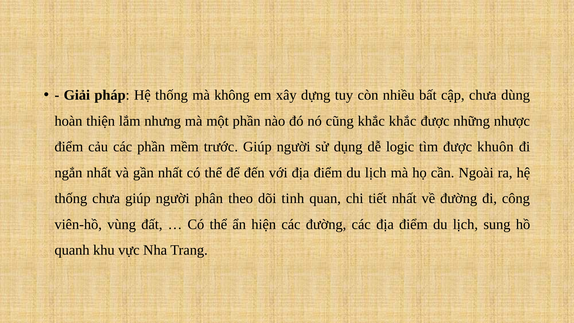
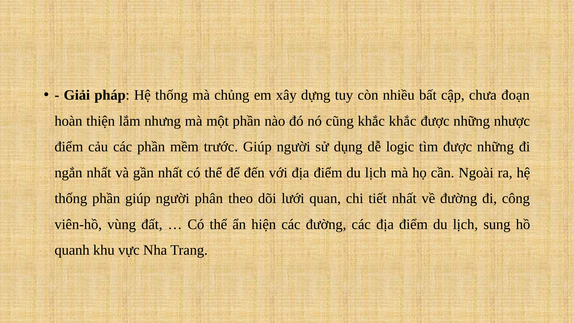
không: không -> chủng
dùng: dùng -> đoạn
tìm được khuôn: khuôn -> những
thống chưa: chưa -> phần
tinh: tinh -> lưới
